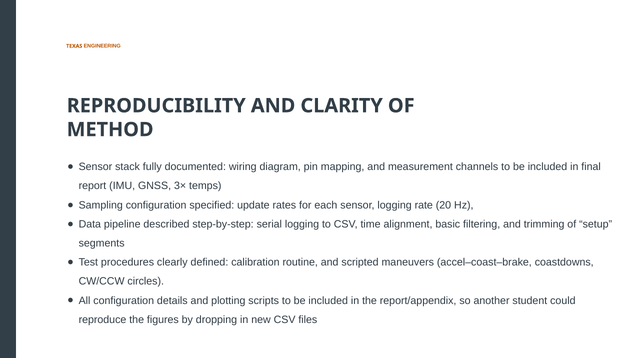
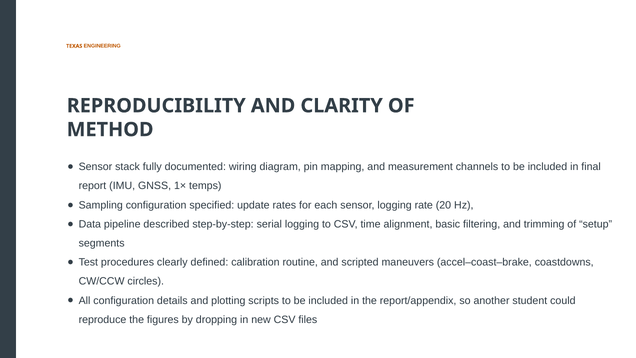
3×: 3× -> 1×
